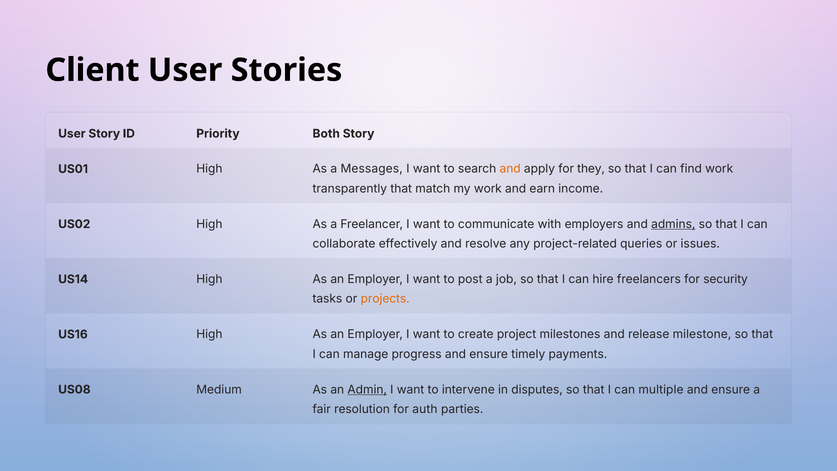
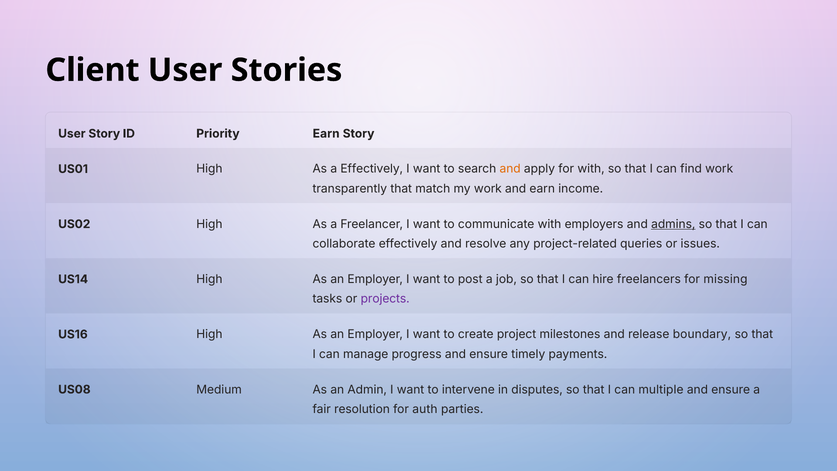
Priority Both: Both -> Earn
a Messages: Messages -> Effectively
for they: they -> with
security: security -> missing
projects colour: orange -> purple
milestone: milestone -> boundary
Admin underline: present -> none
